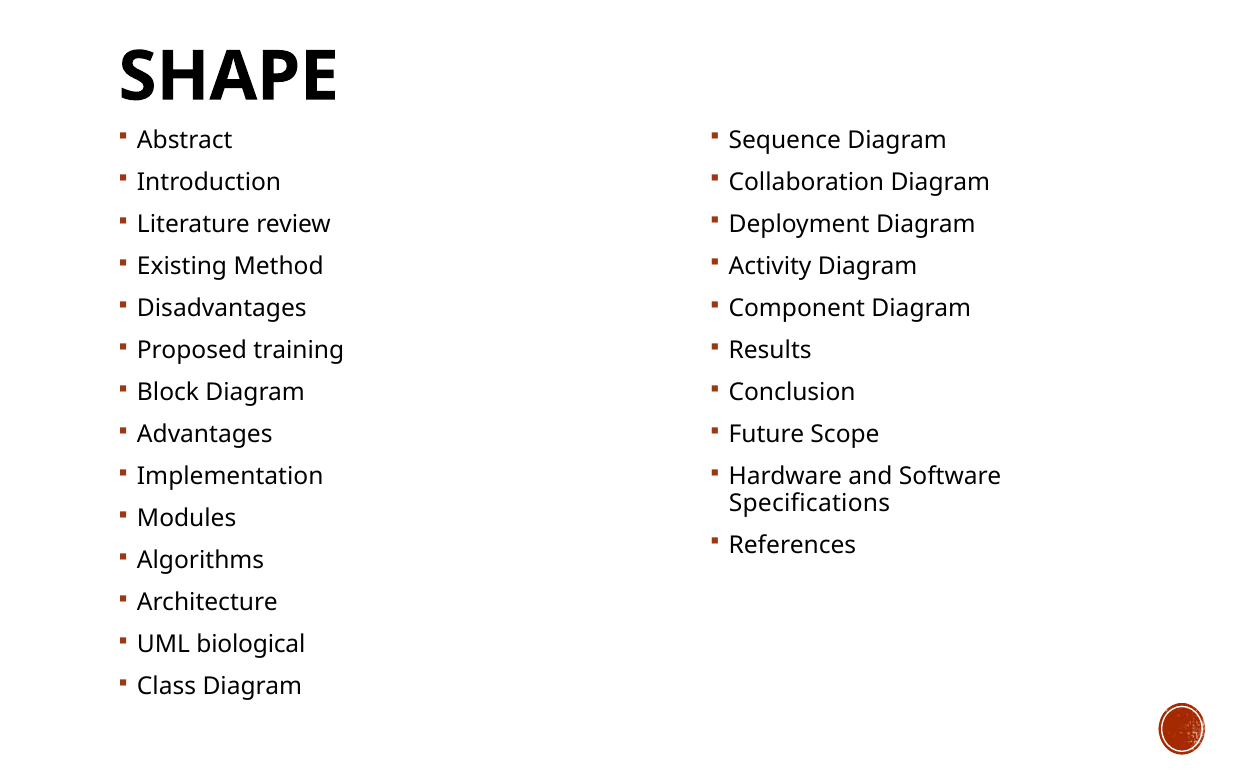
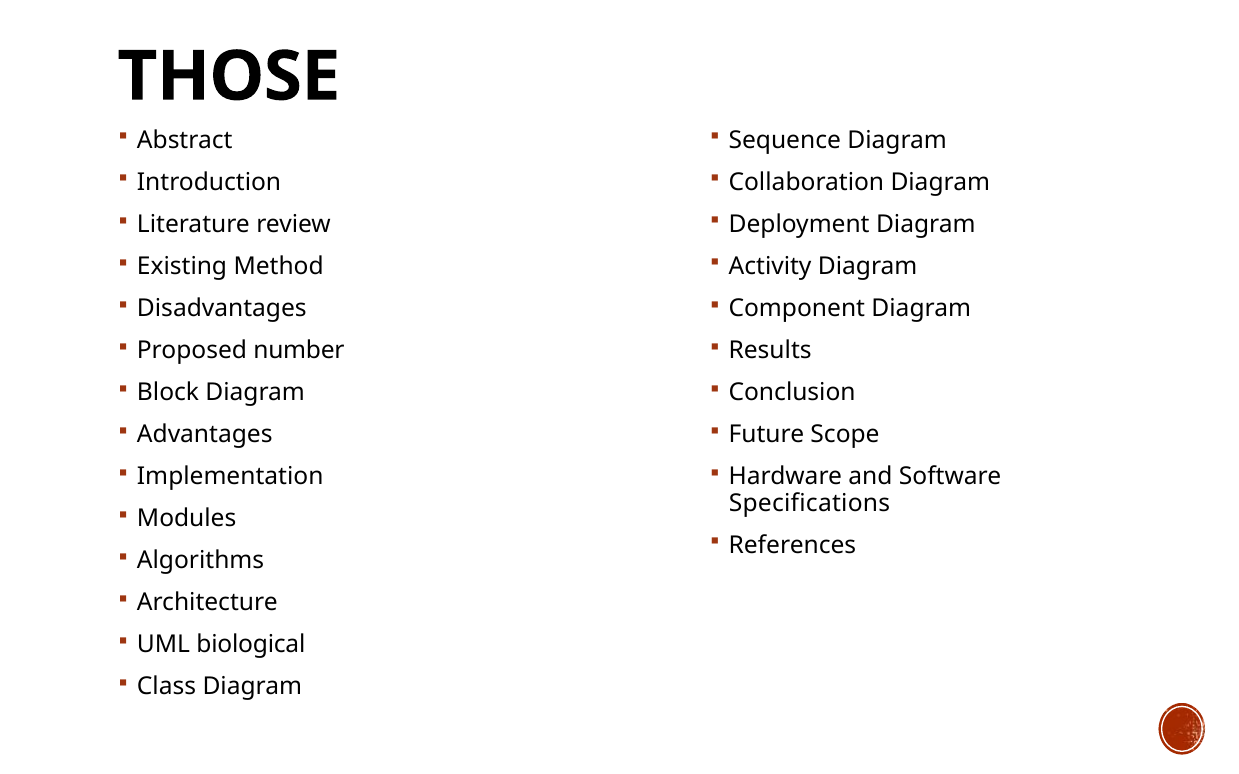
SHAPE: SHAPE -> THOSE
training: training -> number
